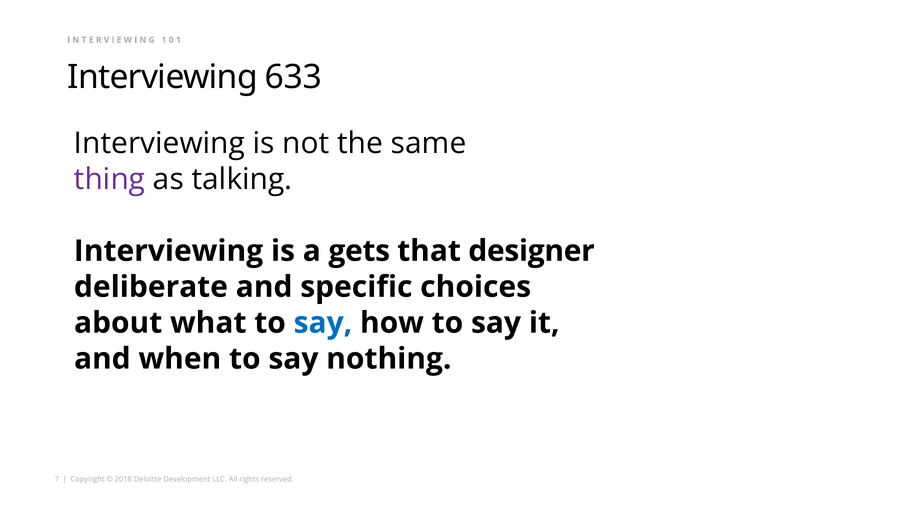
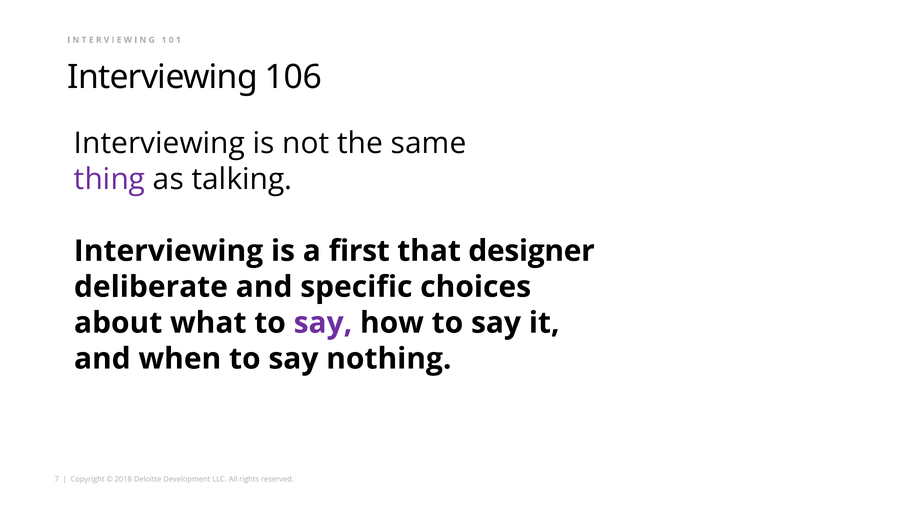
633: 633 -> 106
gets: gets -> first
say at (323, 323) colour: blue -> purple
